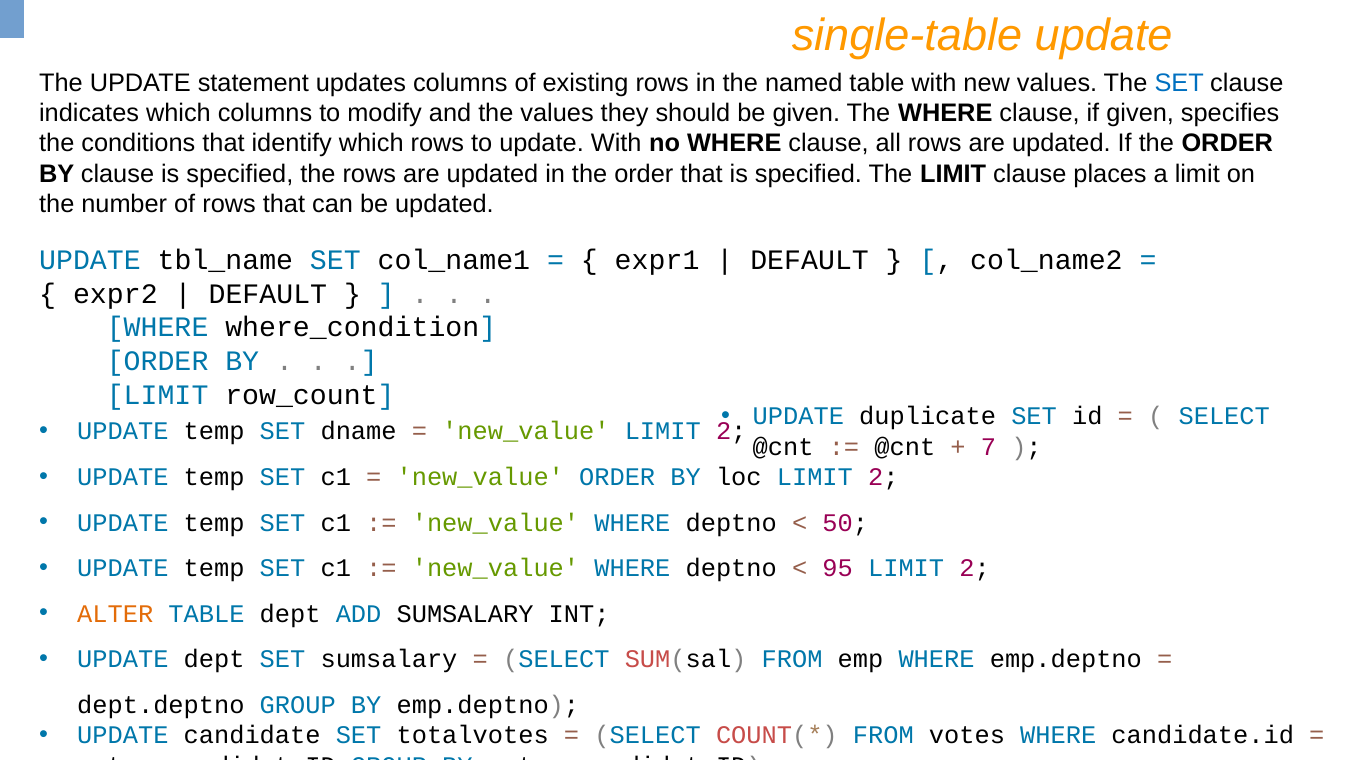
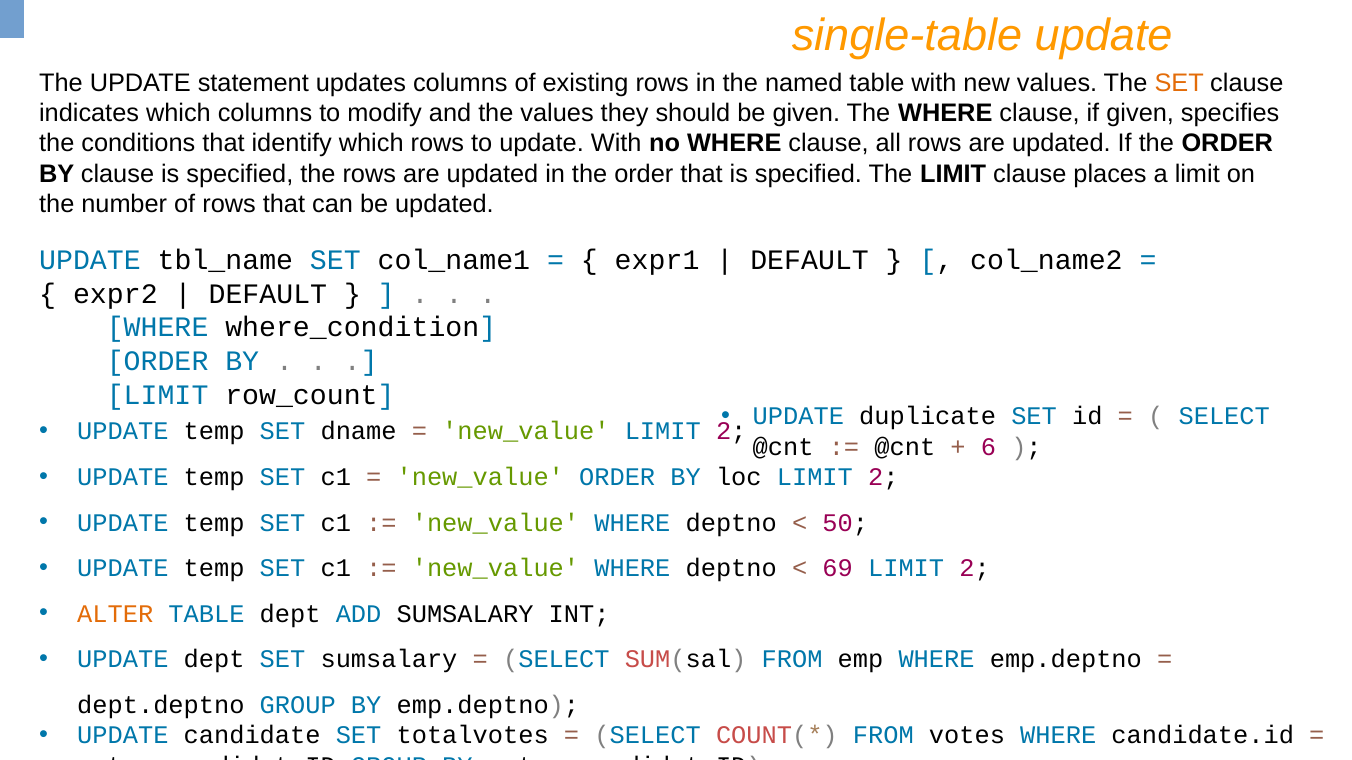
SET at (1179, 83) colour: blue -> orange
7: 7 -> 6
95: 95 -> 69
